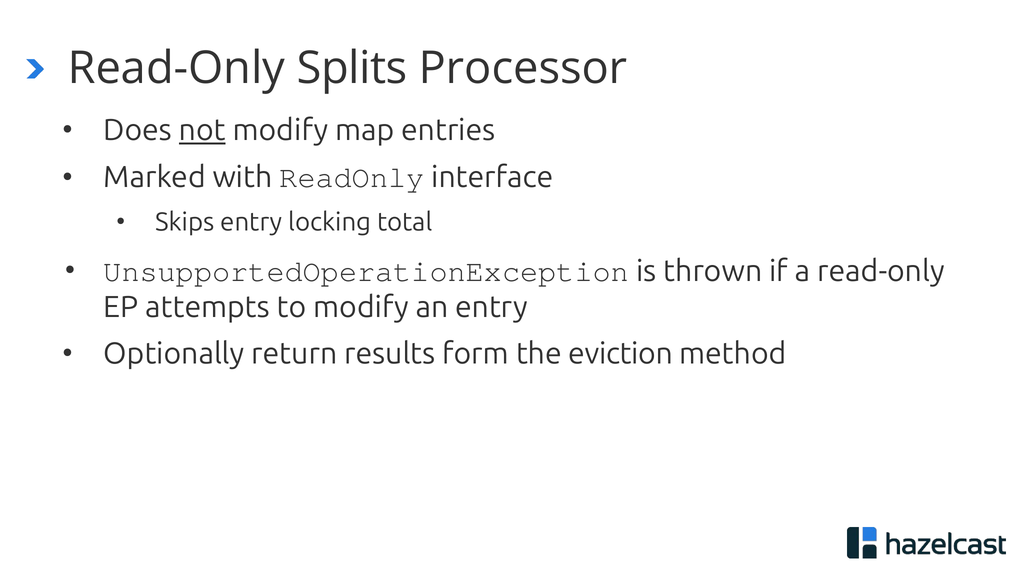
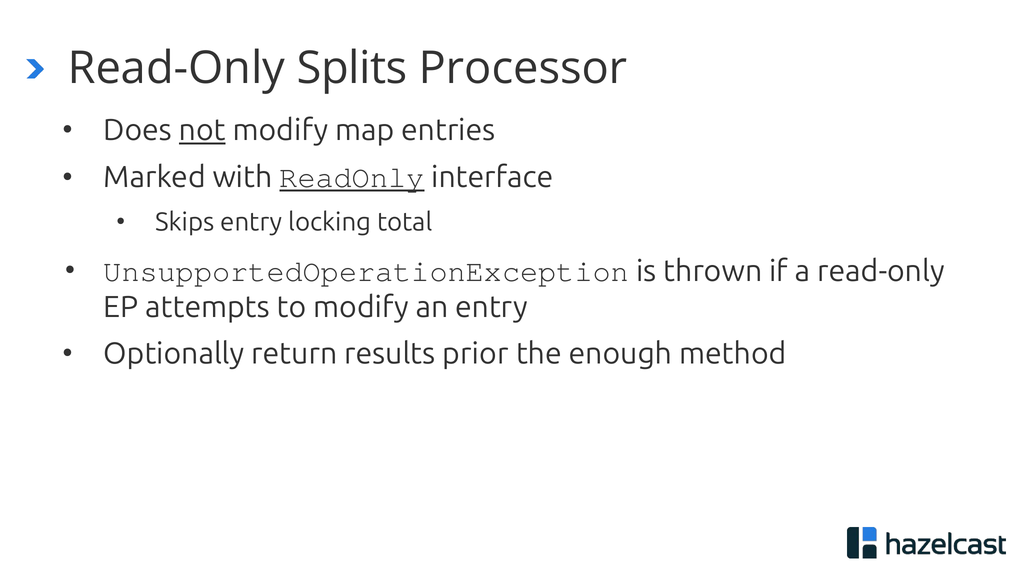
ReadOnly underline: none -> present
form: form -> prior
eviction: eviction -> enough
